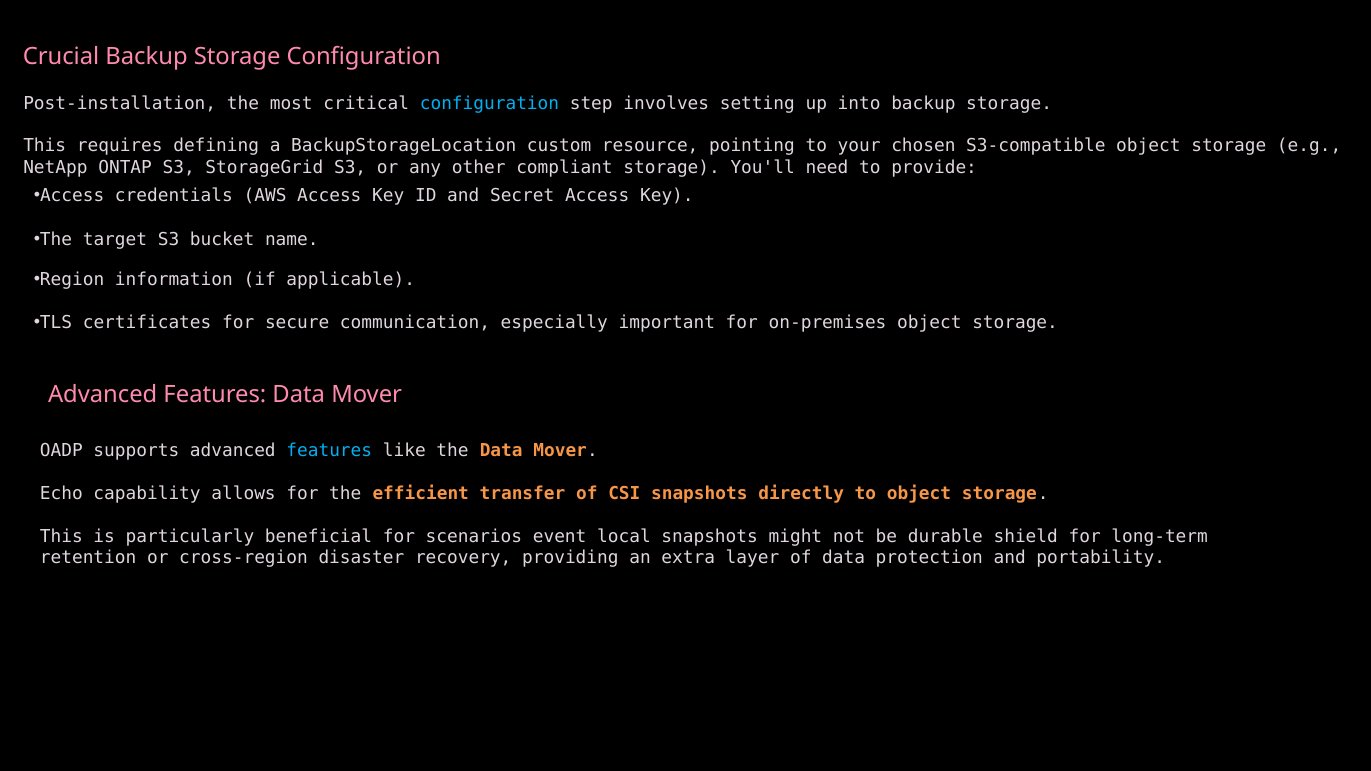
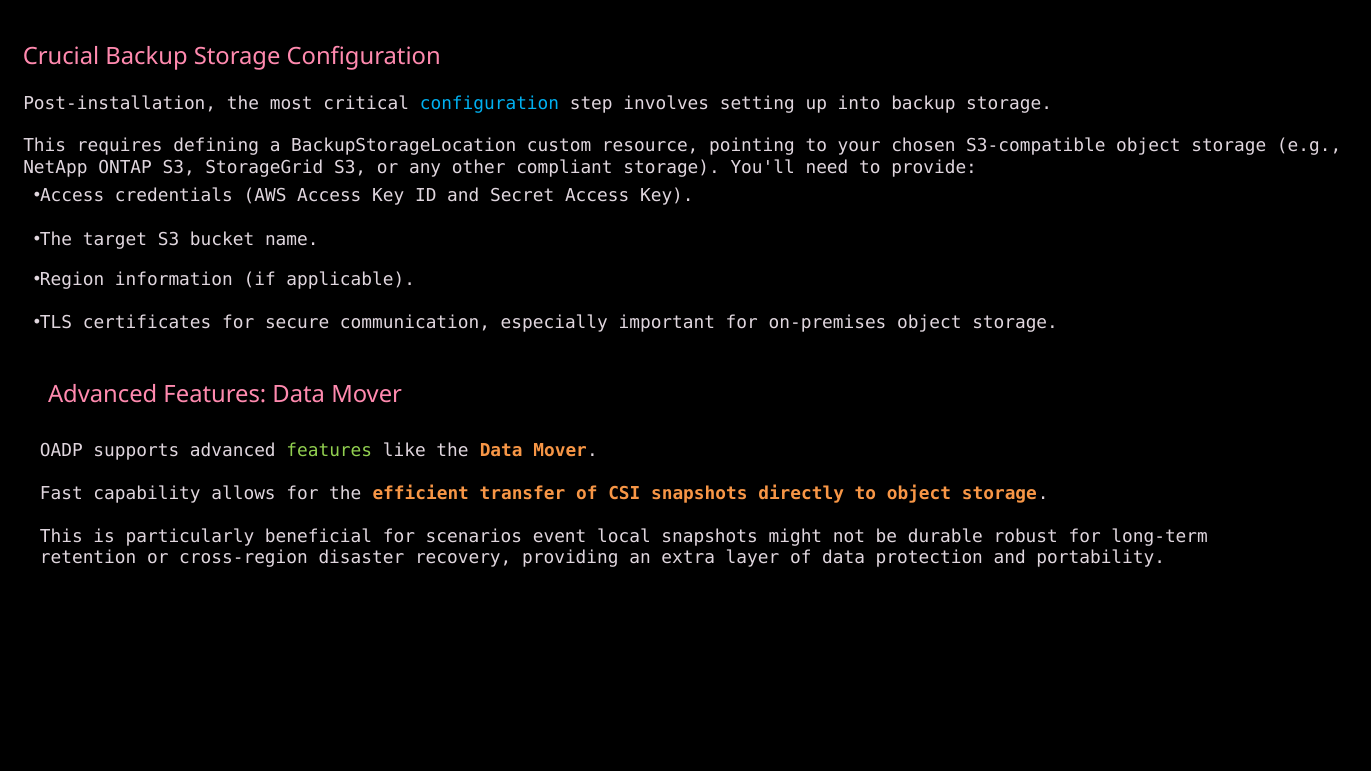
features at (329, 451) colour: light blue -> light green
Echo: Echo -> Fast
shield: shield -> robust
